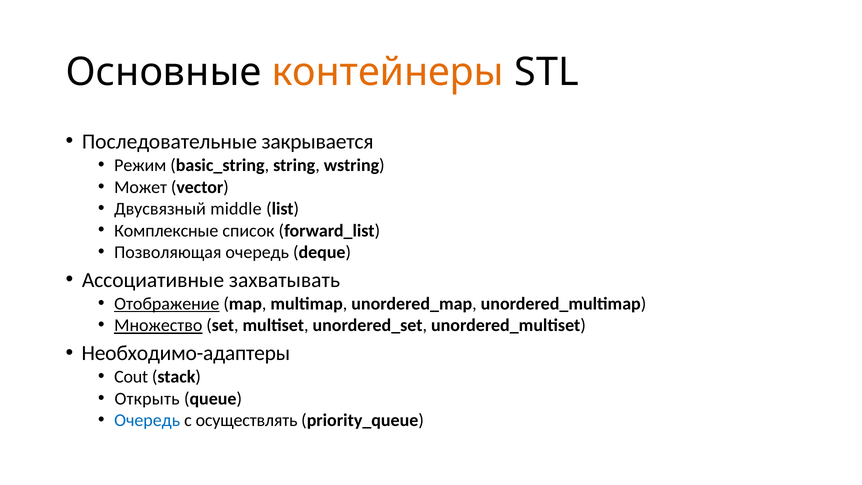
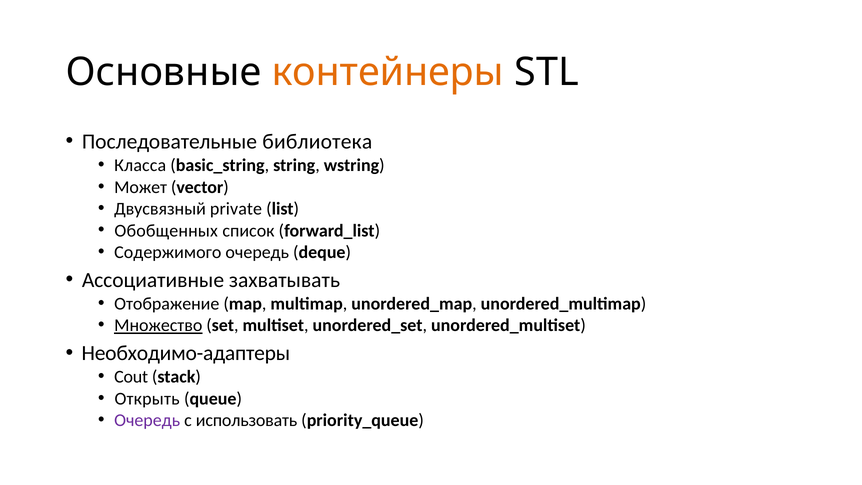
закрывается: закрывается -> библиотека
Режим: Режим -> Класса
middle: middle -> private
Комплексные: Комплексные -> Обобщенных
Позволяющая: Позволяющая -> Содержимого
Отображение underline: present -> none
Очередь at (147, 420) colour: blue -> purple
осуществлять: осуществлять -> использовать
